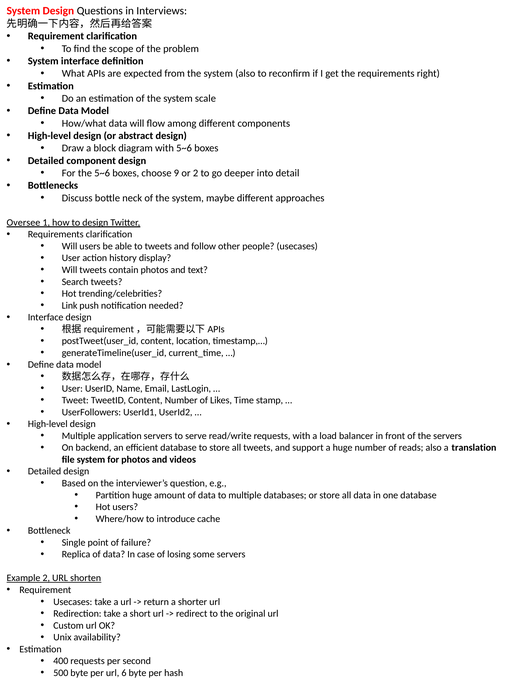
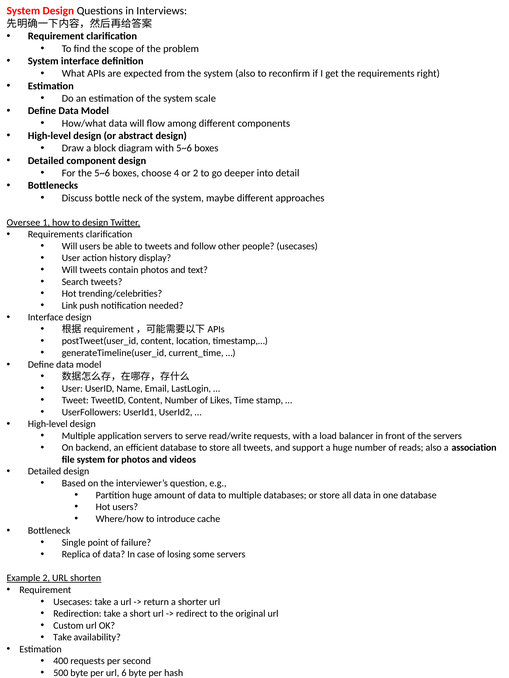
9: 9 -> 4
translation: translation -> association
Unix at (62, 638): Unix -> Take
